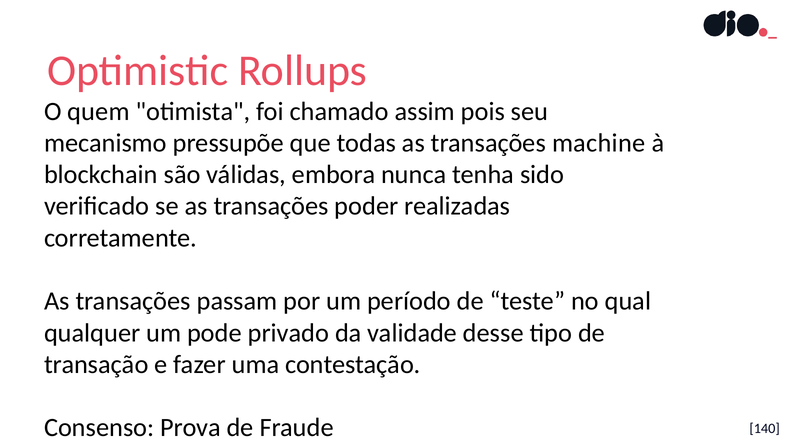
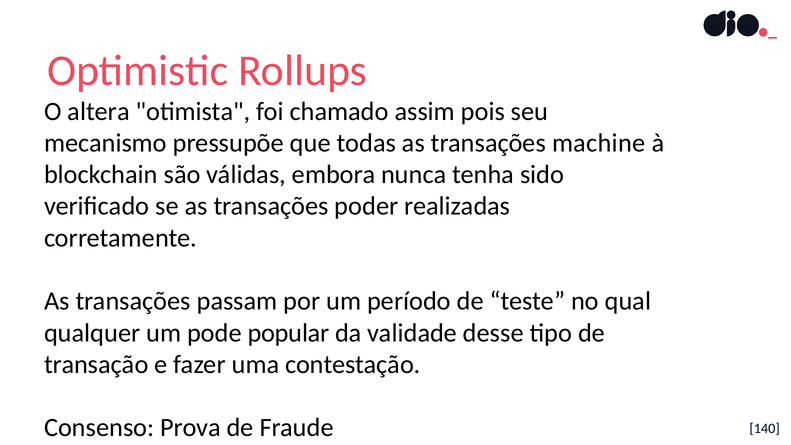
quem: quem -> altera
privado: privado -> popular
